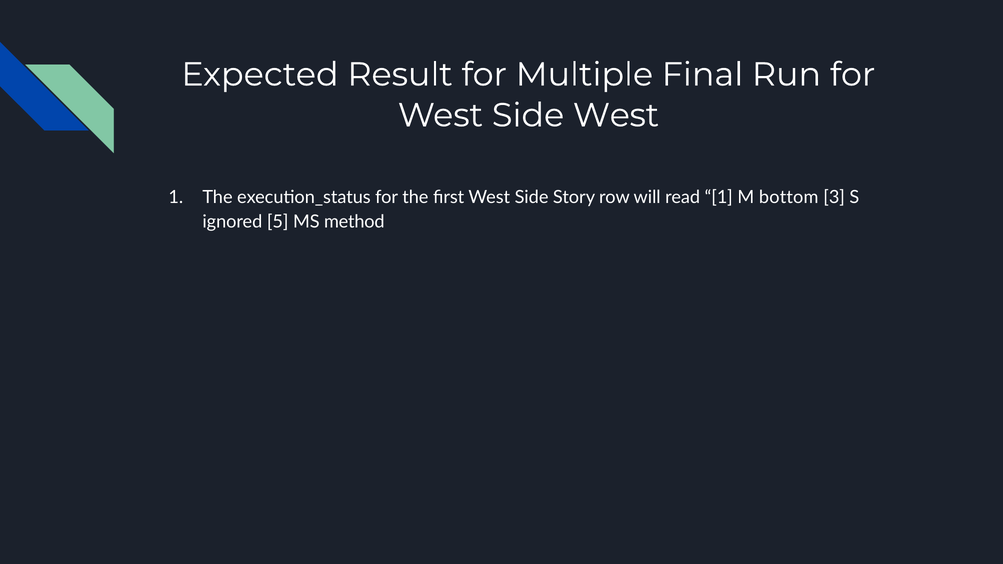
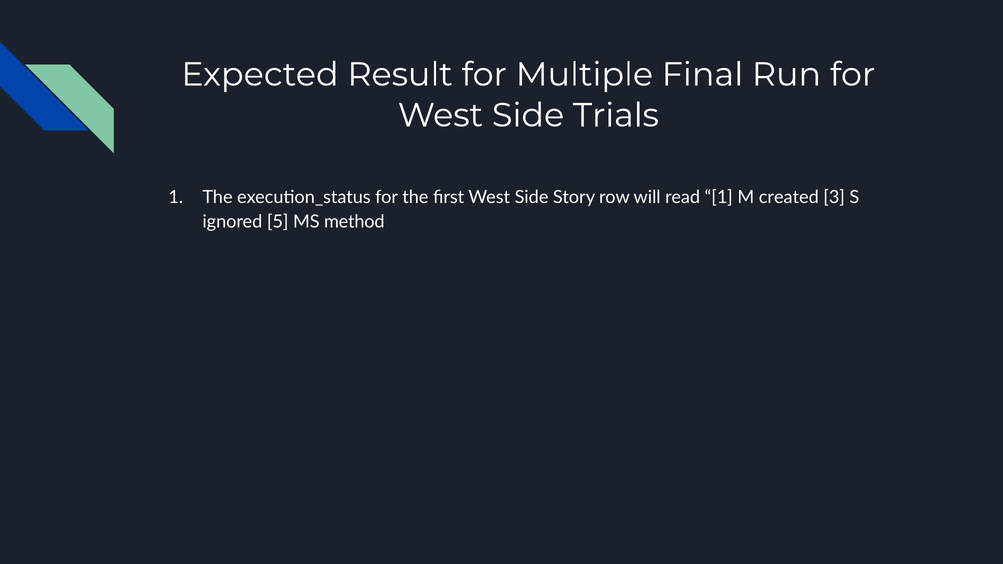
Side West: West -> Trials
bottom: bottom -> created
